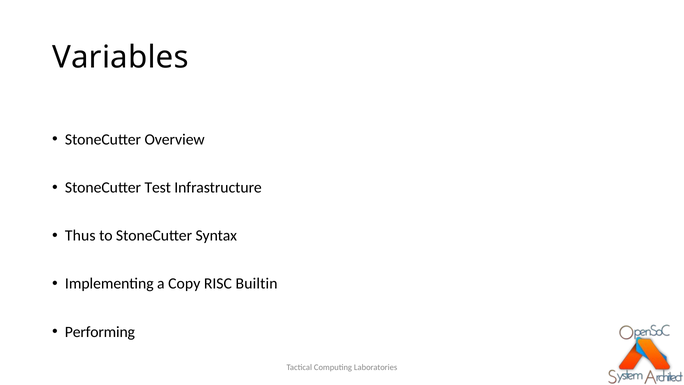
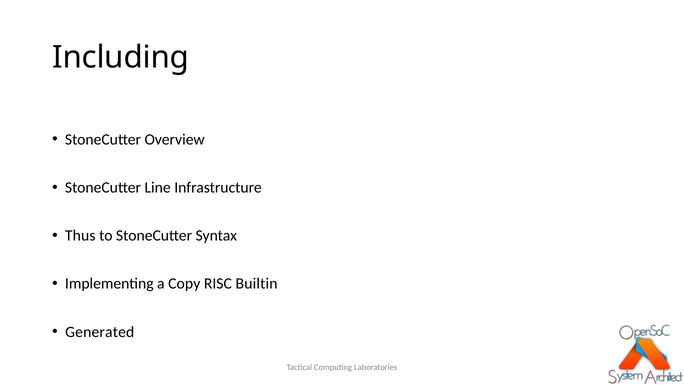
Variables: Variables -> Including
Test: Test -> Line
Performing: Performing -> Generated
